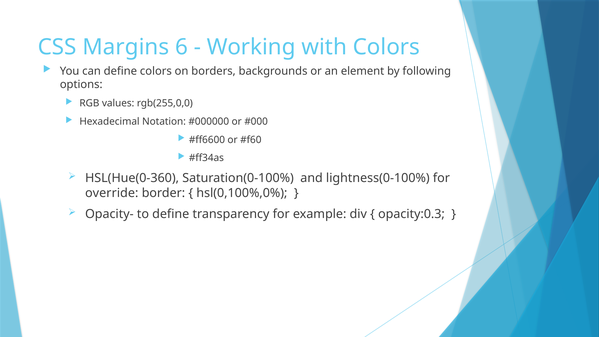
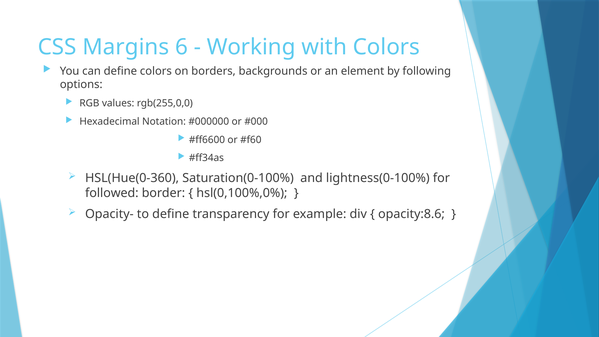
override: override -> followed
opacity:0.3: opacity:0.3 -> opacity:8.6
